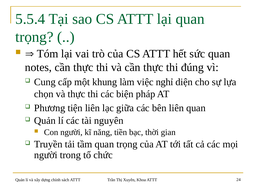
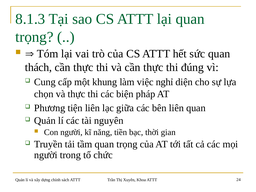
5.5.4: 5.5.4 -> 8.1.3
notes: notes -> thách
